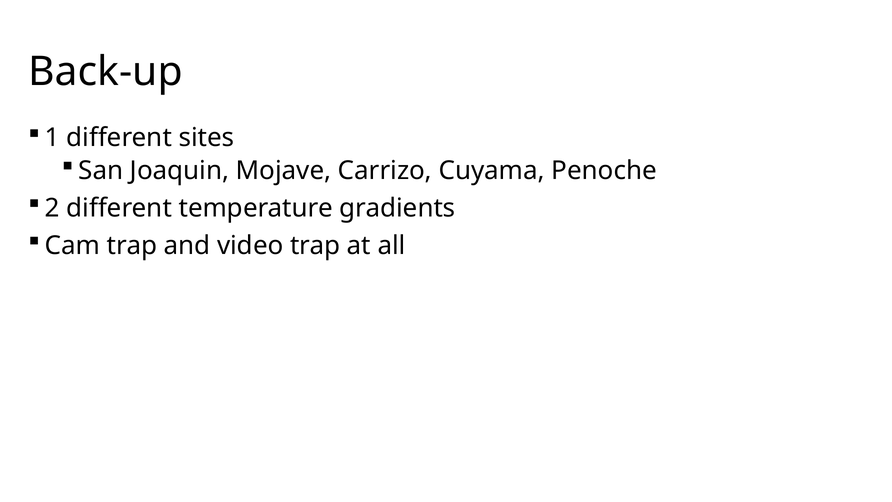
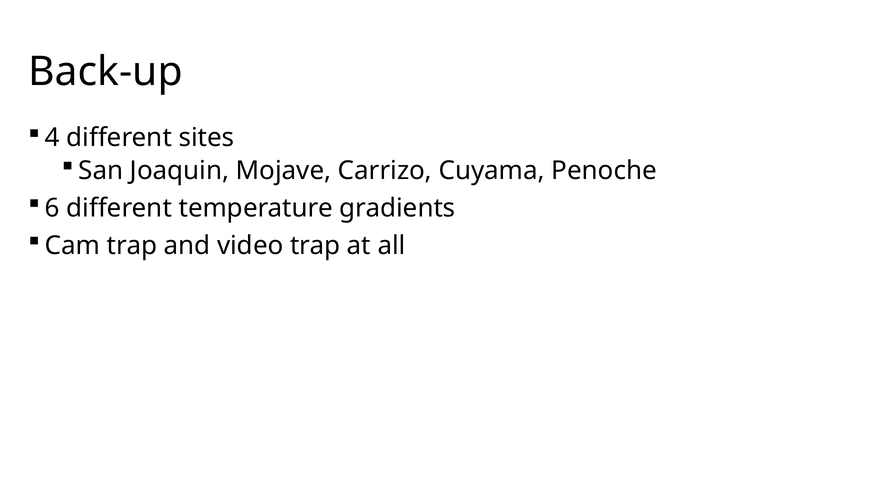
1: 1 -> 4
2: 2 -> 6
